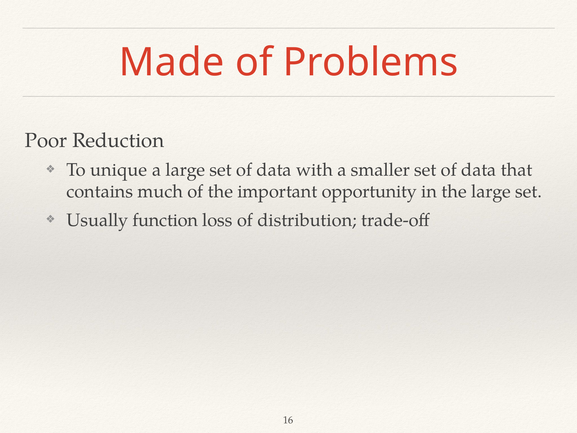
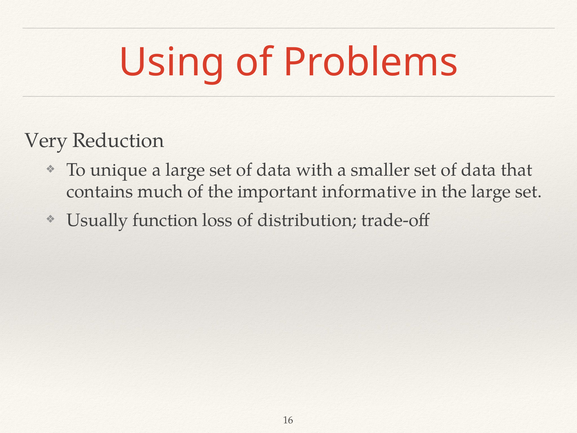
Made: Made -> Using
Poor: Poor -> Very
opportunity: opportunity -> informative
